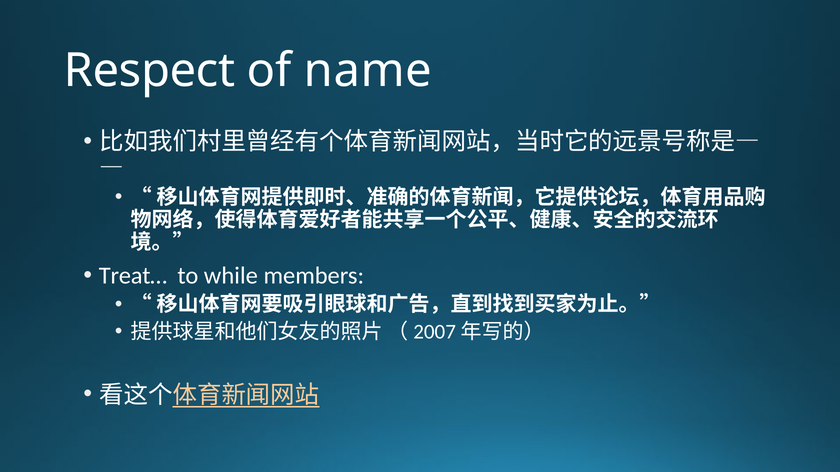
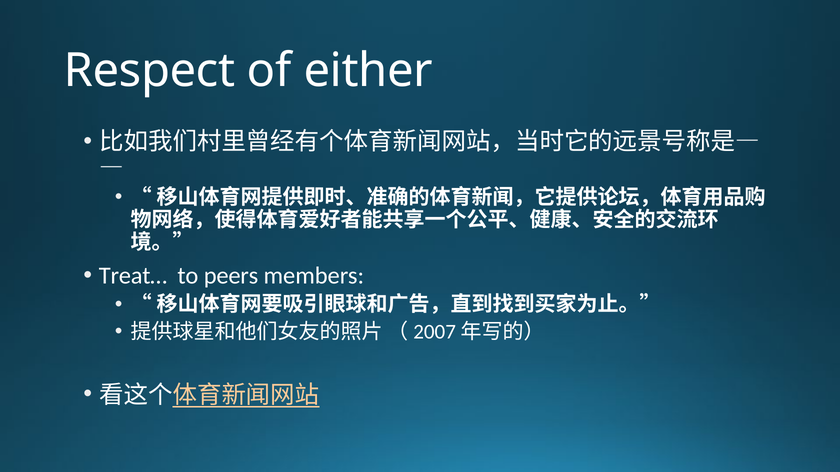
name: name -> either
while: while -> peers
